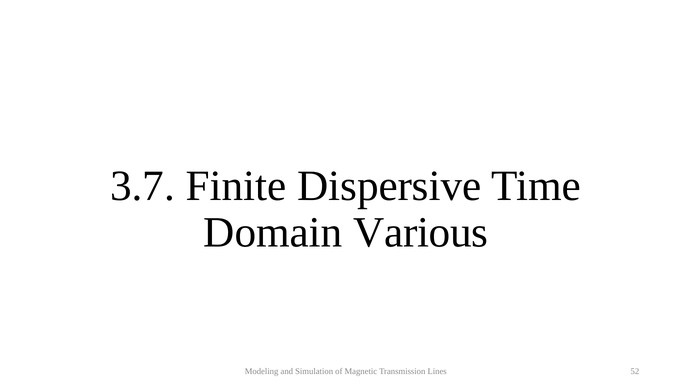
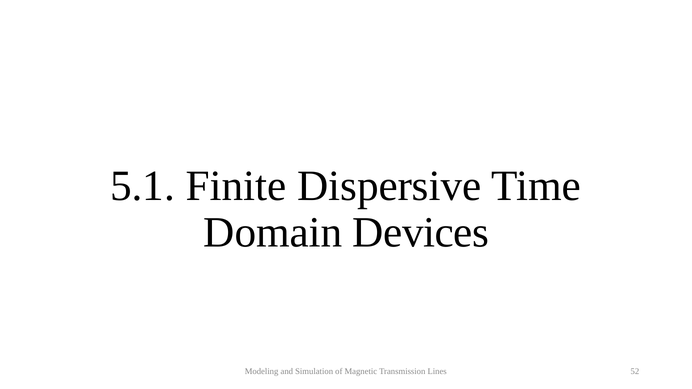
3.7: 3.7 -> 5.1
Various: Various -> Devices
